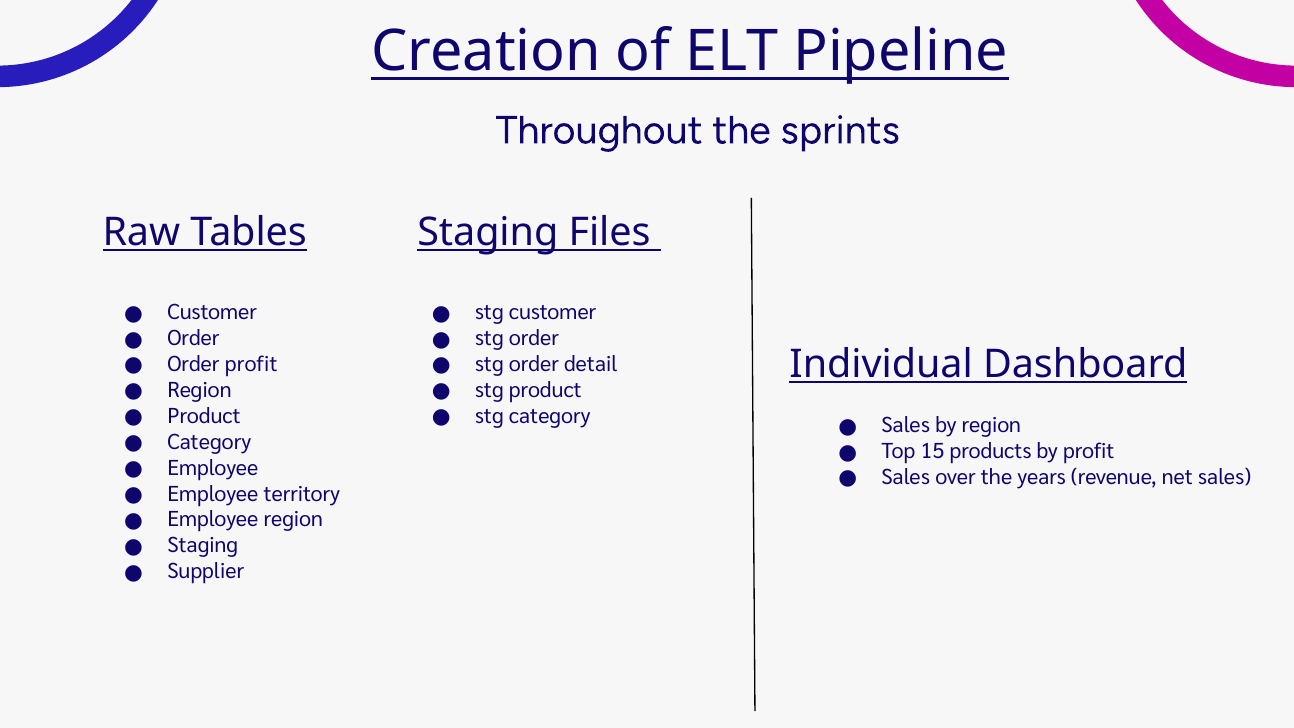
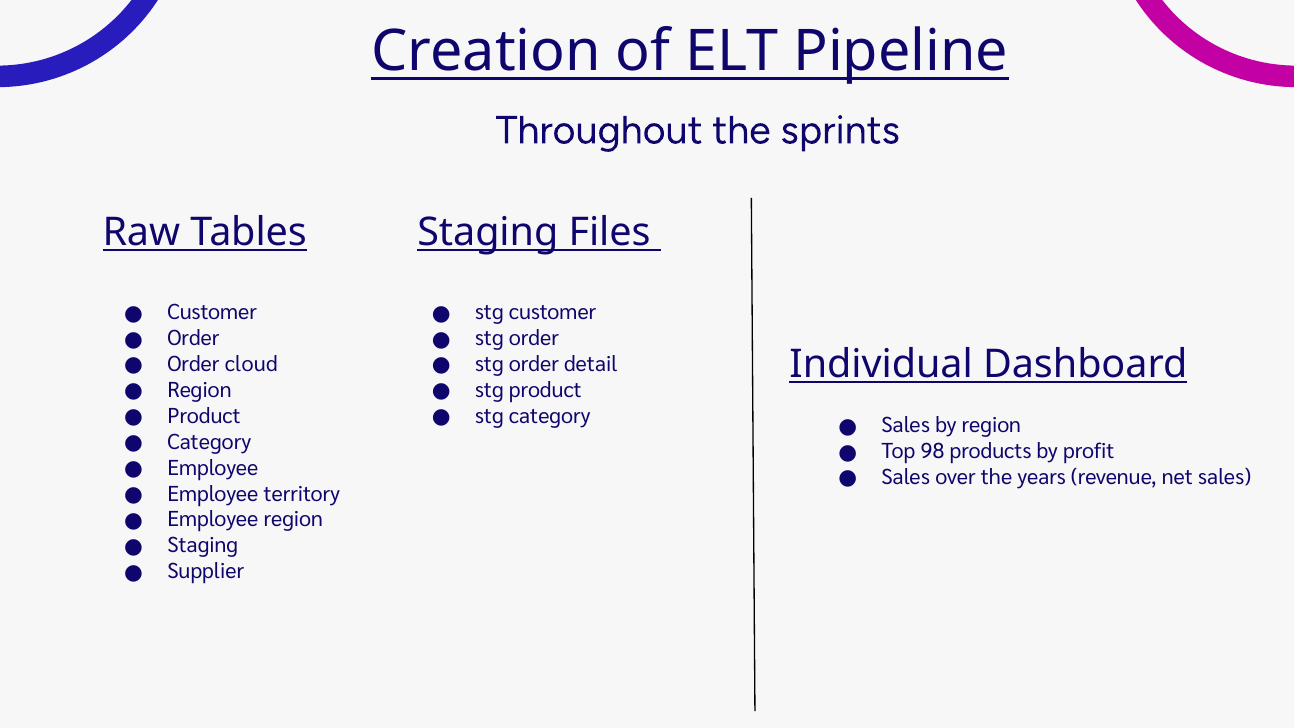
Order profit: profit -> cloud
15: 15 -> 98
